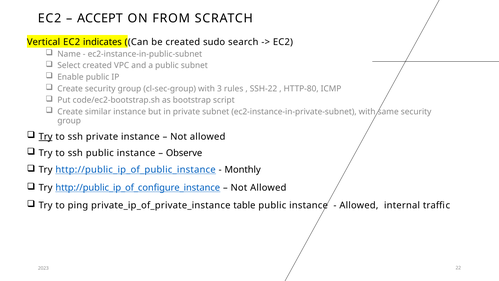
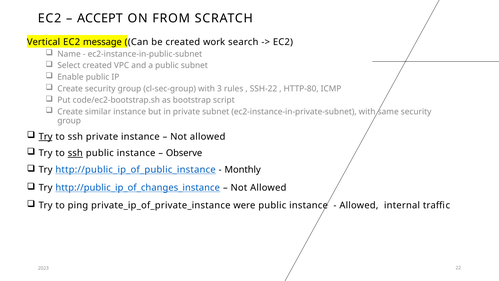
indicates: indicates -> message
sudo: sudo -> work
ssh at (75, 153) underline: none -> present
http://public_ip_of_configure_instance: http://public_ip_of_configure_instance -> http://public_ip_of_changes_instance
table: table -> were
